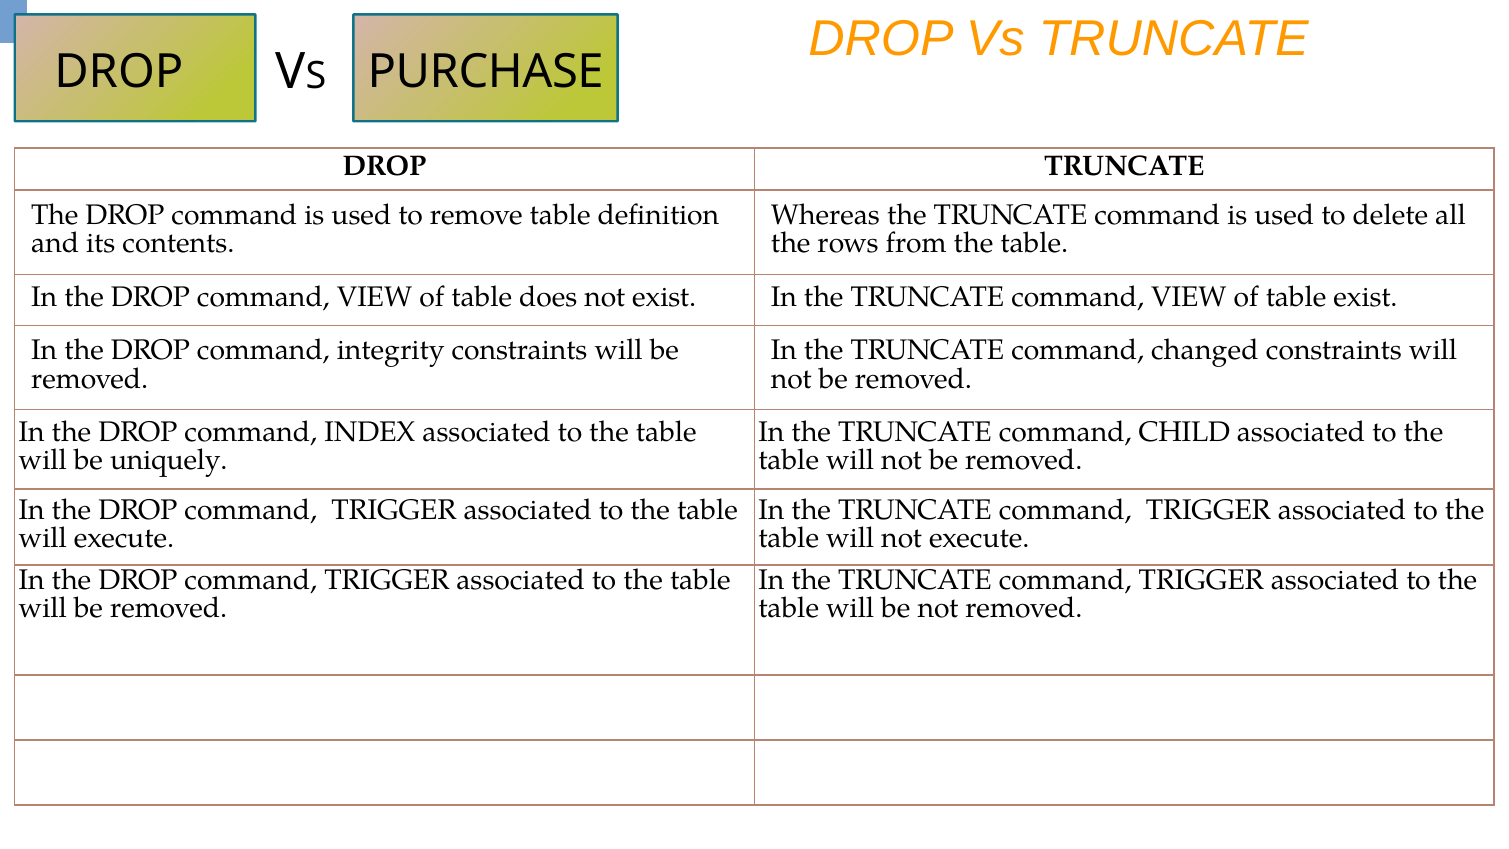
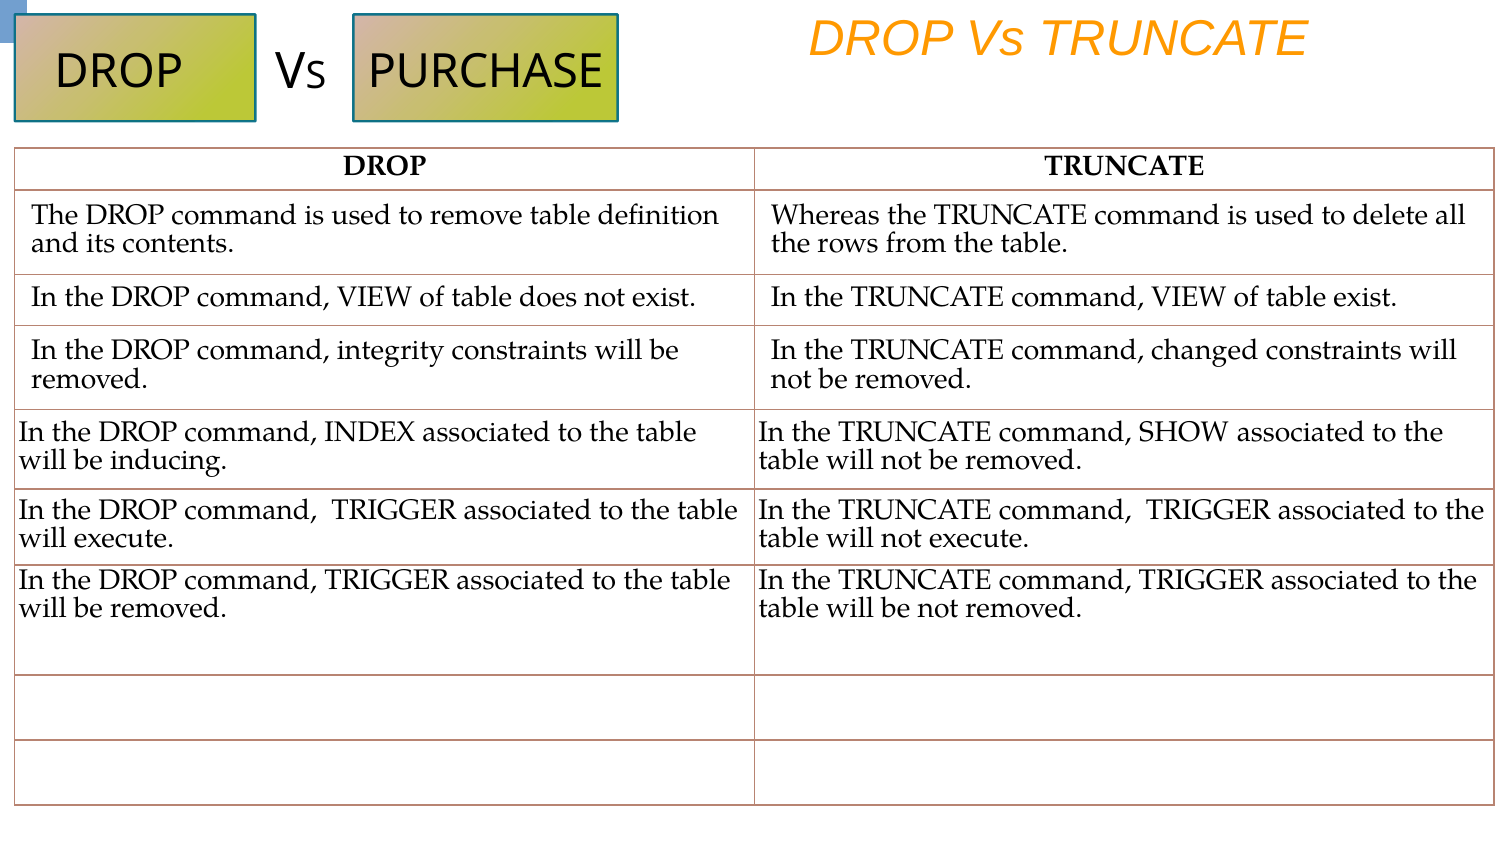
CHILD: CHILD -> SHOW
uniquely: uniquely -> inducing
